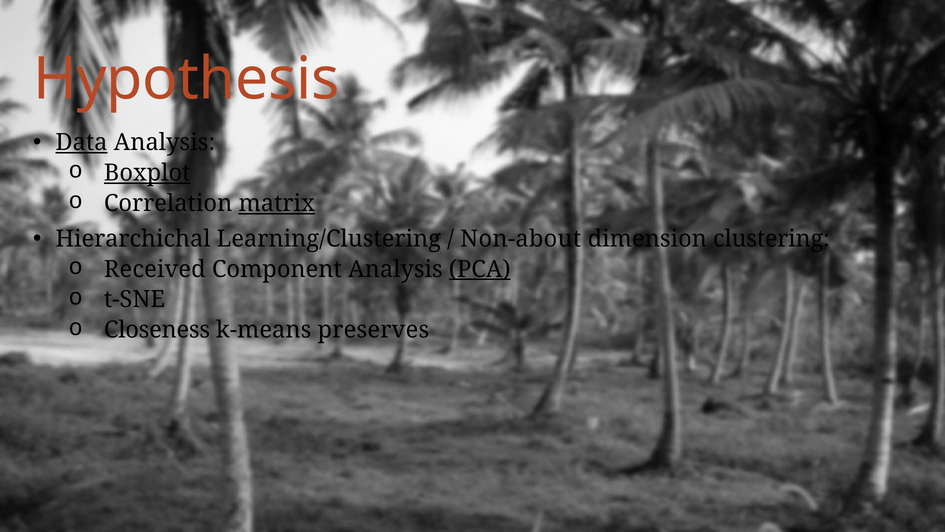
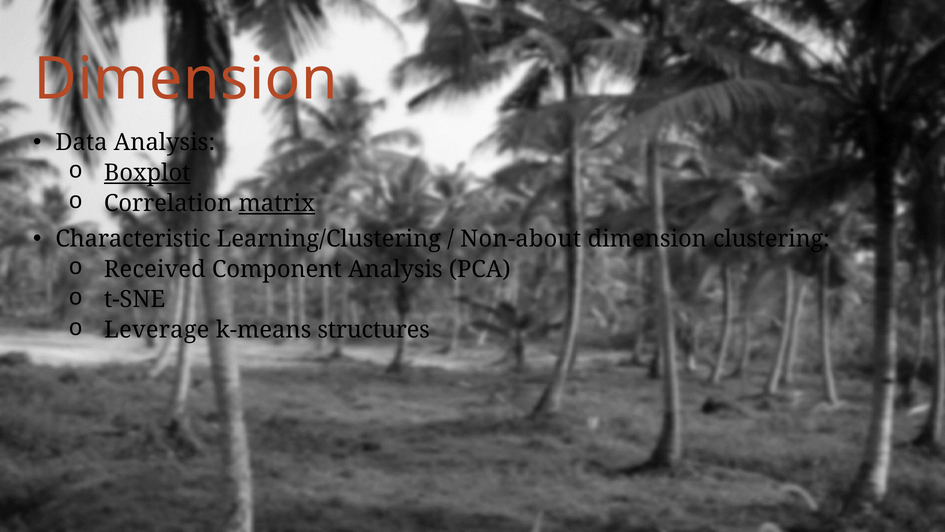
Hypothesis at (186, 79): Hypothesis -> Dimension
Data underline: present -> none
Hierarchichal: Hierarchichal -> Characteristic
PCA underline: present -> none
Closeness: Closeness -> Leverage
preserves: preserves -> structures
